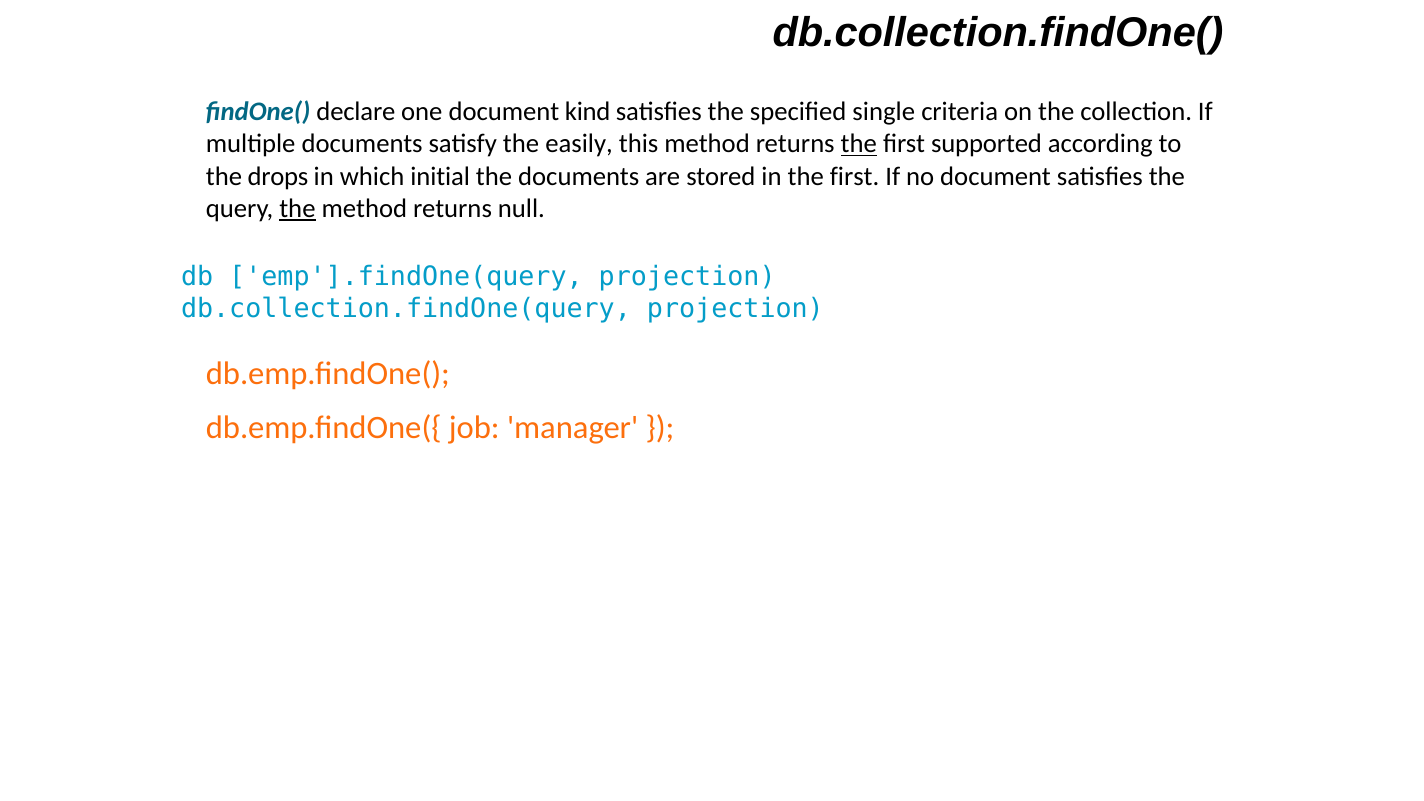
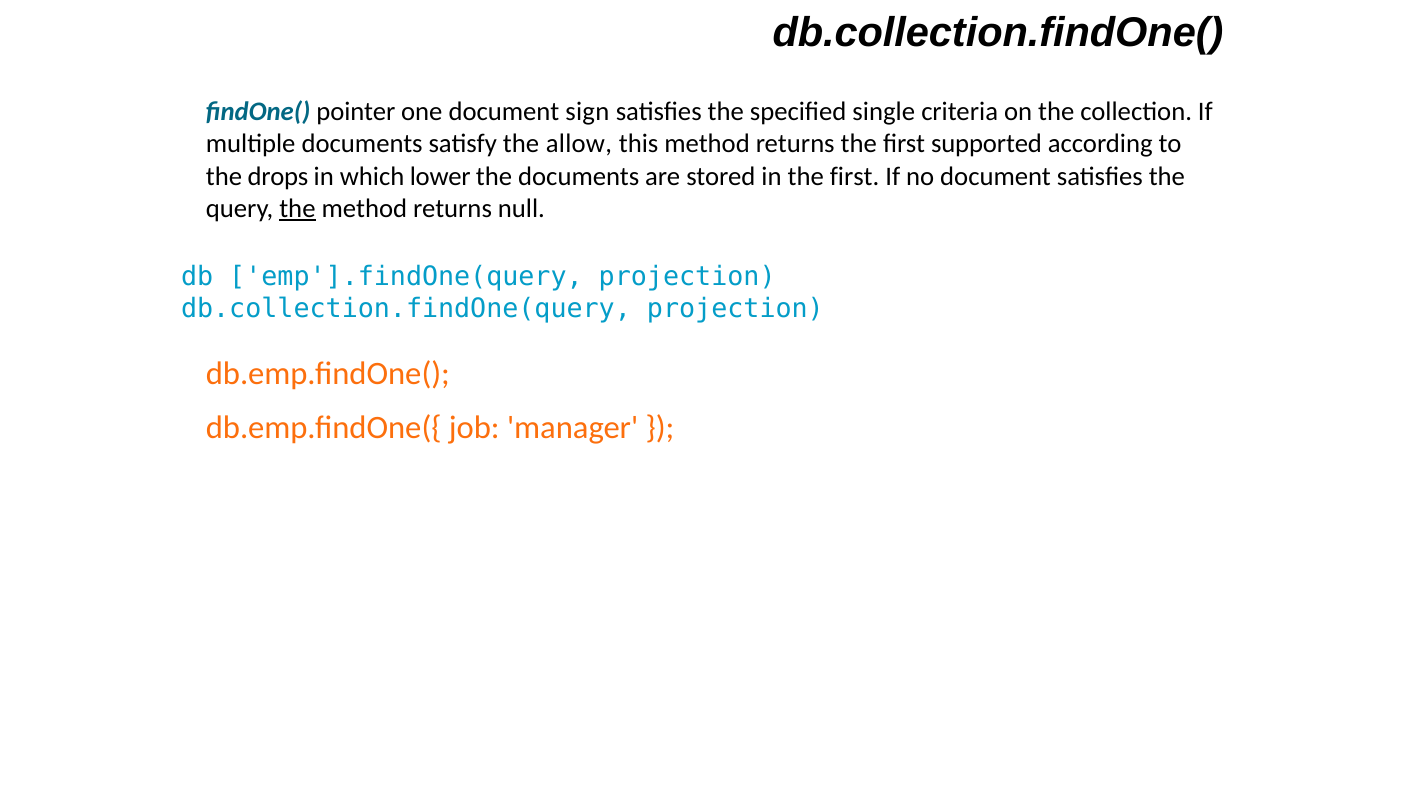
declare: declare -> pointer
kind: kind -> sign
easily: easily -> allow
the at (859, 144) underline: present -> none
initial: initial -> lower
